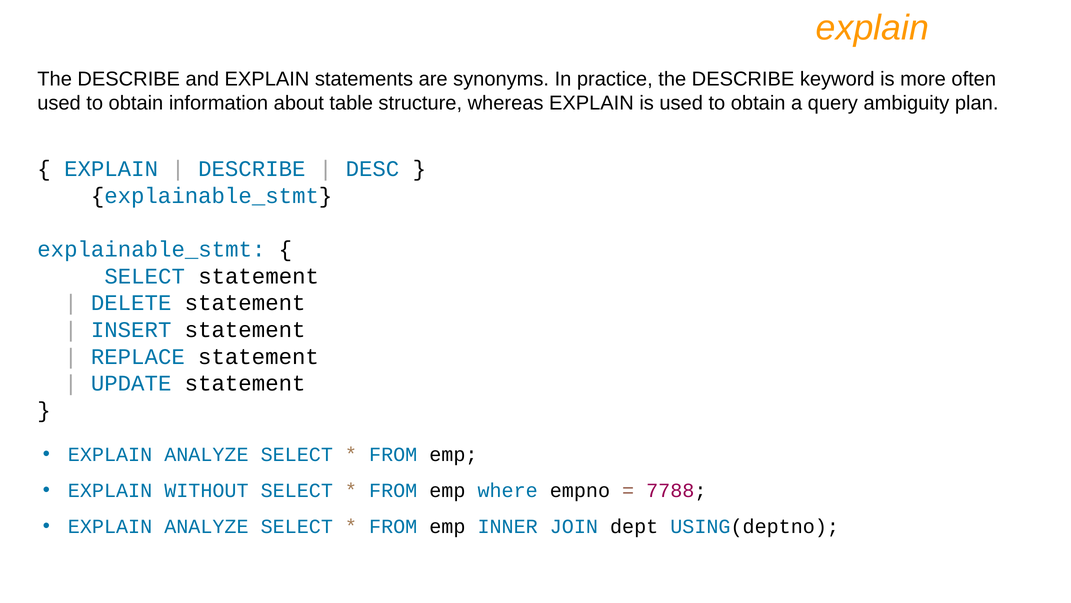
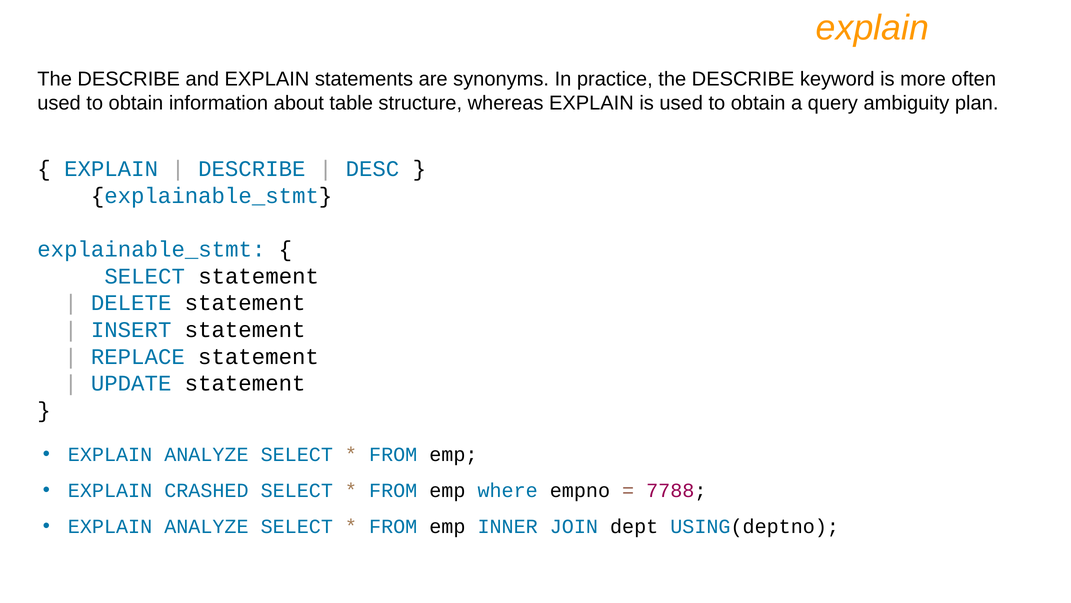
WITHOUT: WITHOUT -> CRASHED
